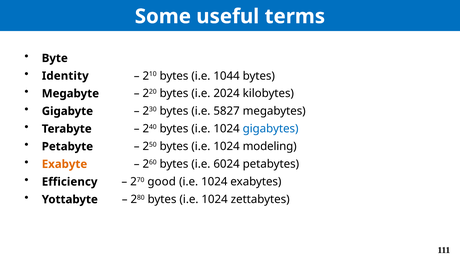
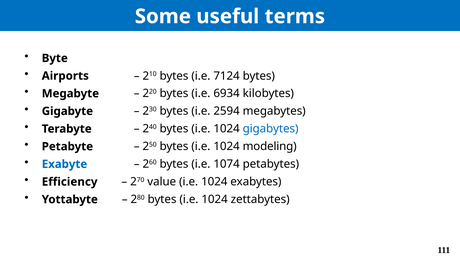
Identity: Identity -> Airports
1044: 1044 -> 7124
2024: 2024 -> 6934
5827: 5827 -> 2594
Exabyte colour: orange -> blue
6024: 6024 -> 1074
good: good -> value
